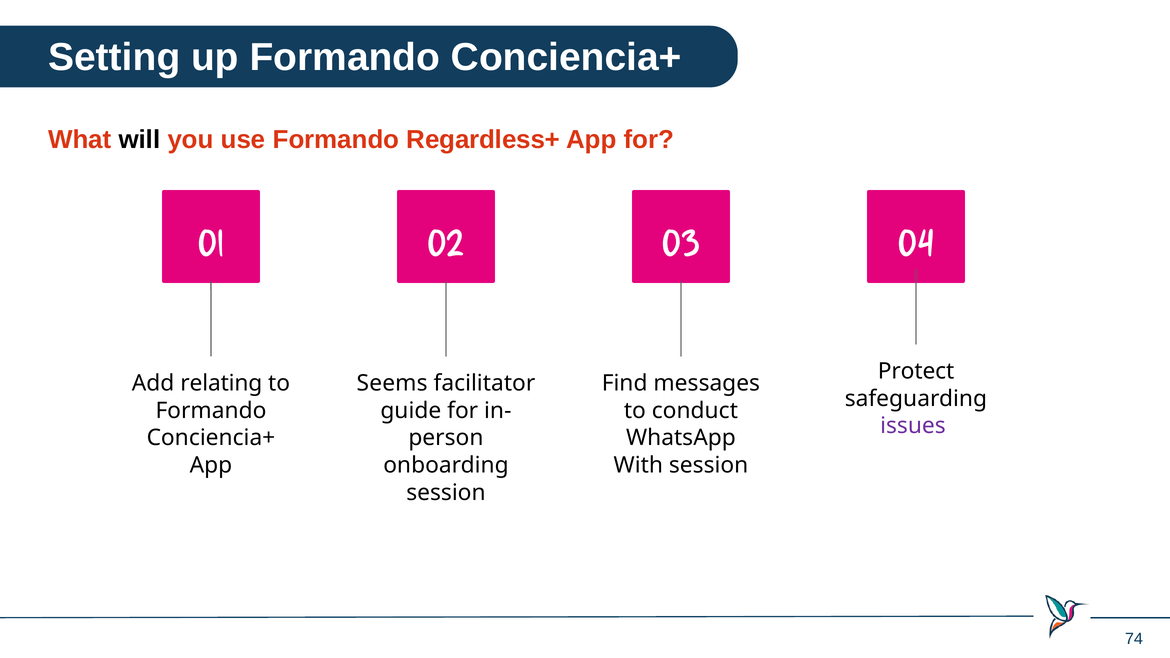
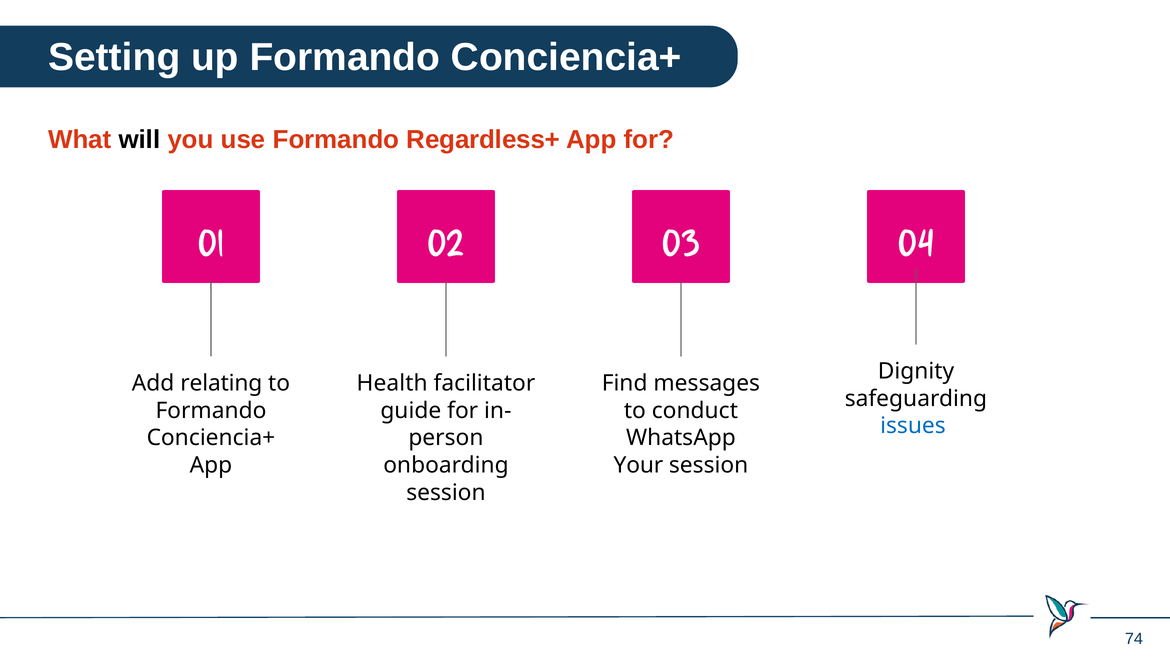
Protect: Protect -> Dignity
Seems: Seems -> Health
issues colour: purple -> blue
With: With -> Your
